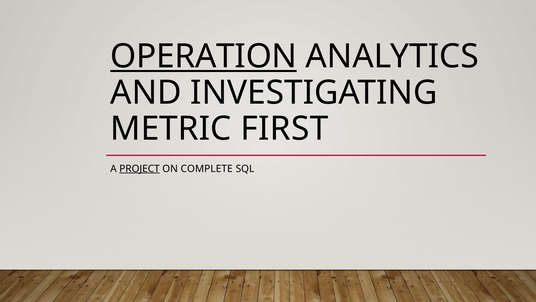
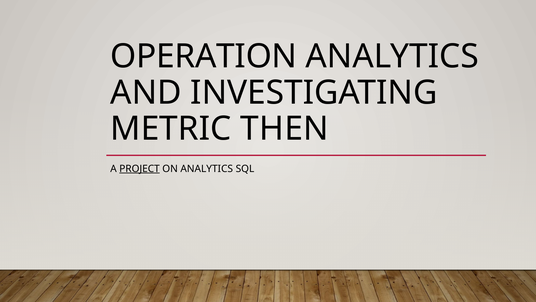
OPERATION underline: present -> none
FIRST: FIRST -> THEN
ON COMPLETE: COMPLETE -> ANALYTICS
